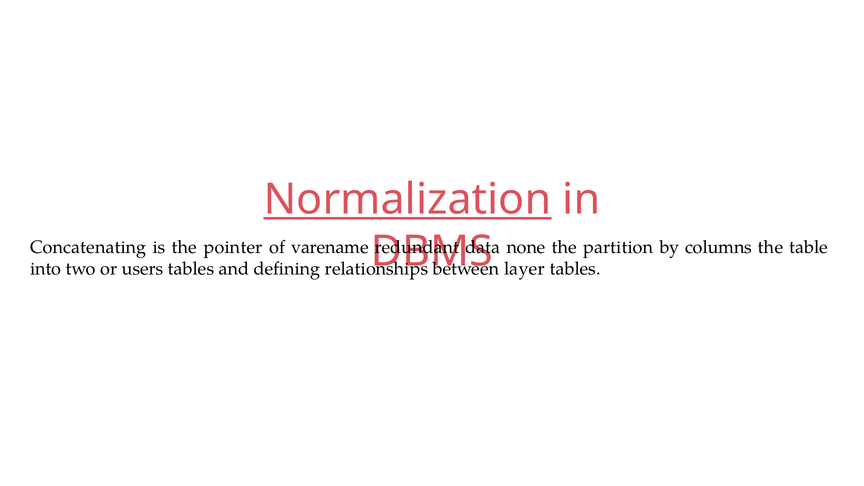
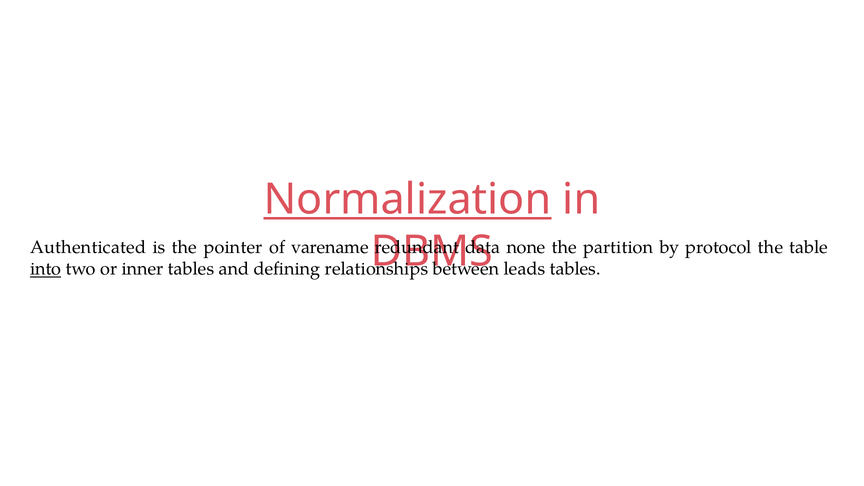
Concatenating: Concatenating -> Authenticated
columns: columns -> protocol
into underline: none -> present
users: users -> inner
layer: layer -> leads
